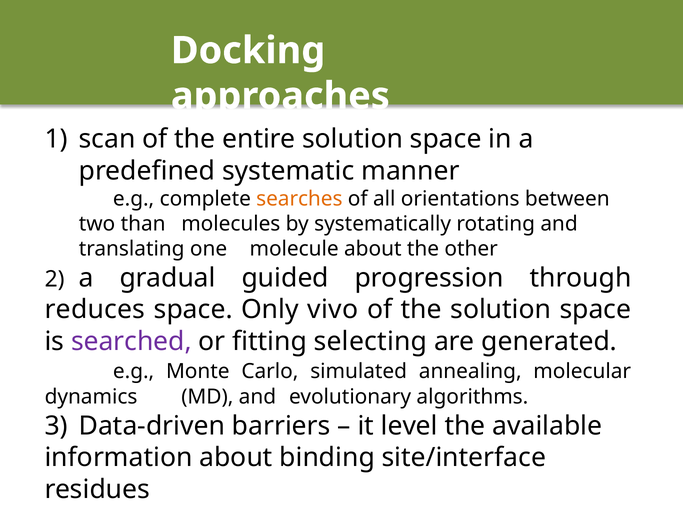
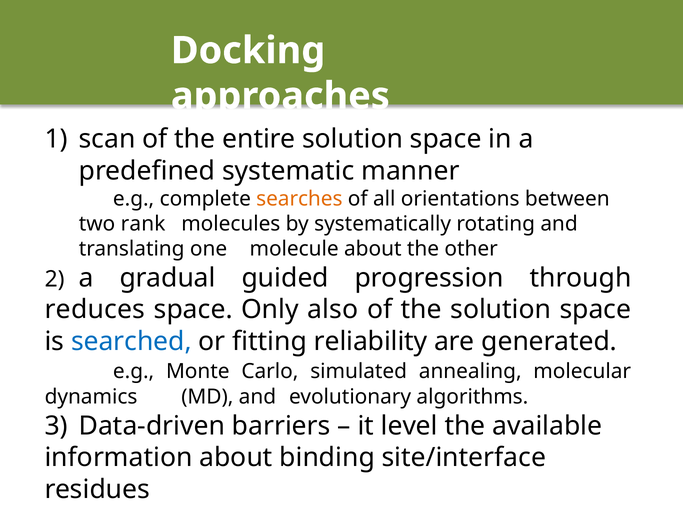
than: than -> rank
vivo: vivo -> also
searched colour: purple -> blue
selecting: selecting -> reliability
